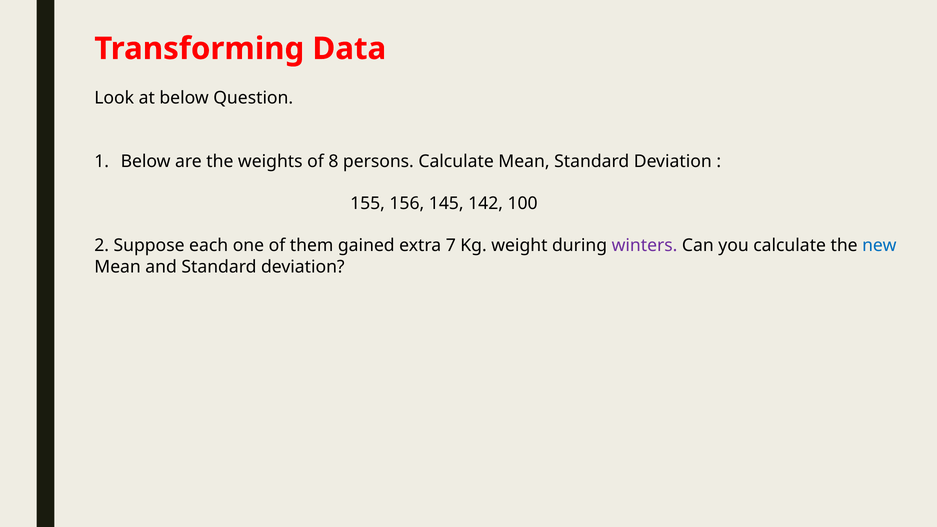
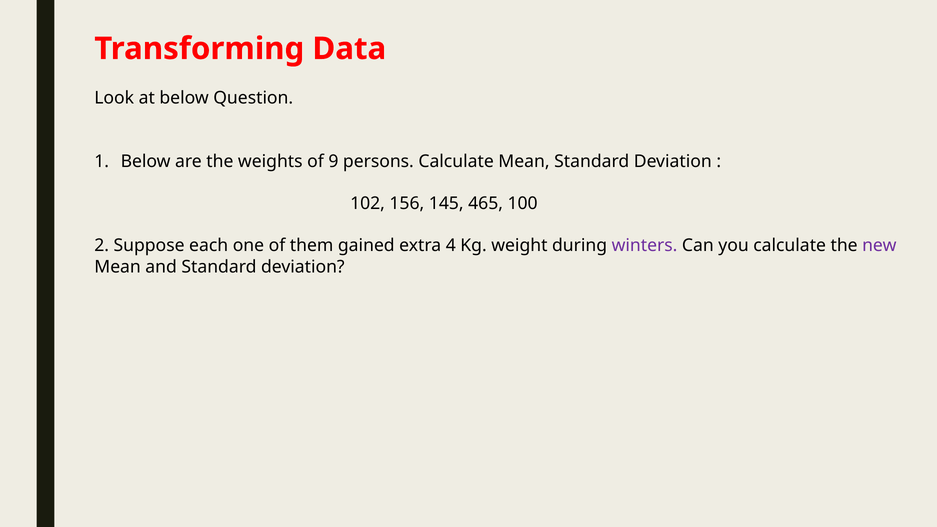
8: 8 -> 9
155: 155 -> 102
142: 142 -> 465
7: 7 -> 4
new colour: blue -> purple
